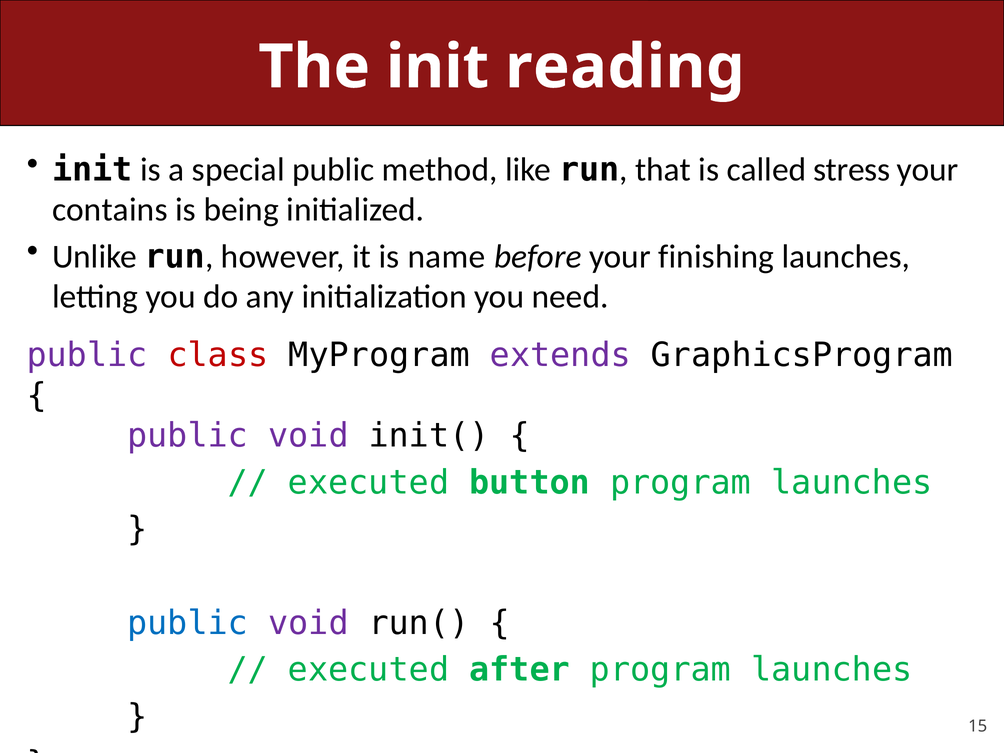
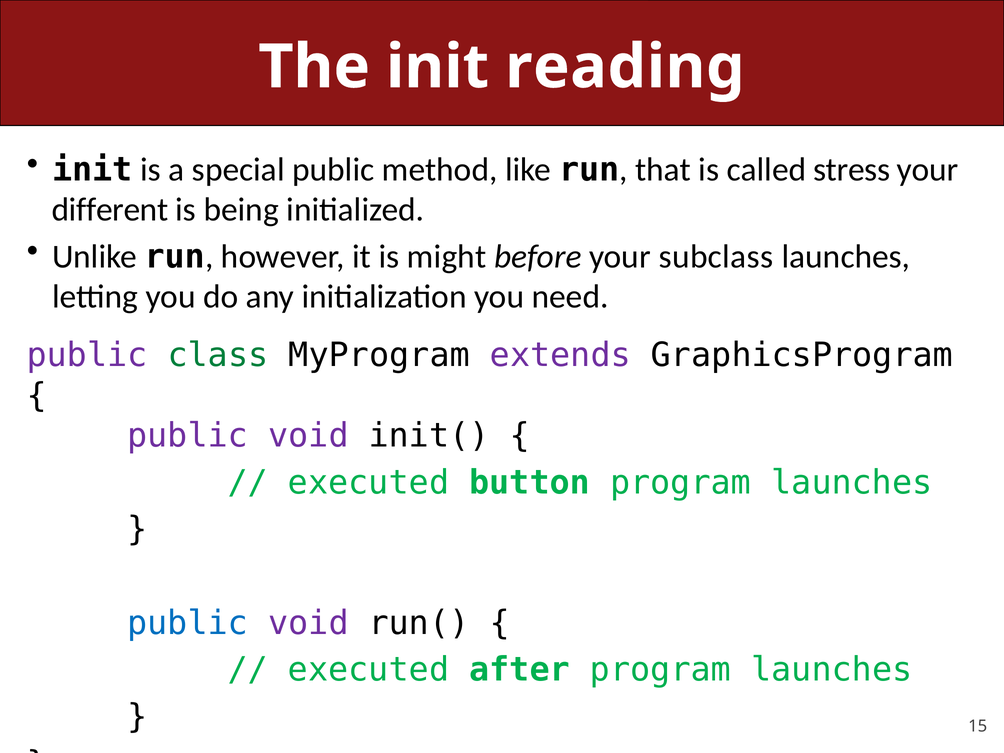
contains: contains -> different
name: name -> might
finishing: finishing -> subclass
class colour: red -> green
